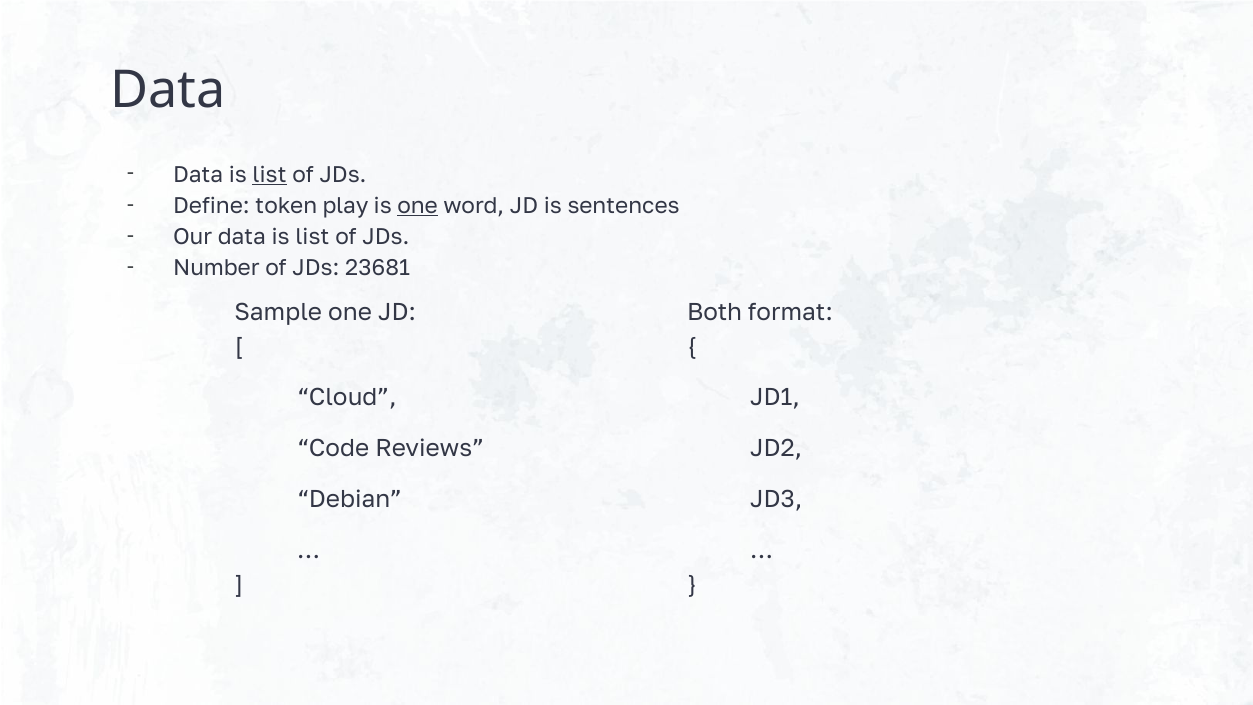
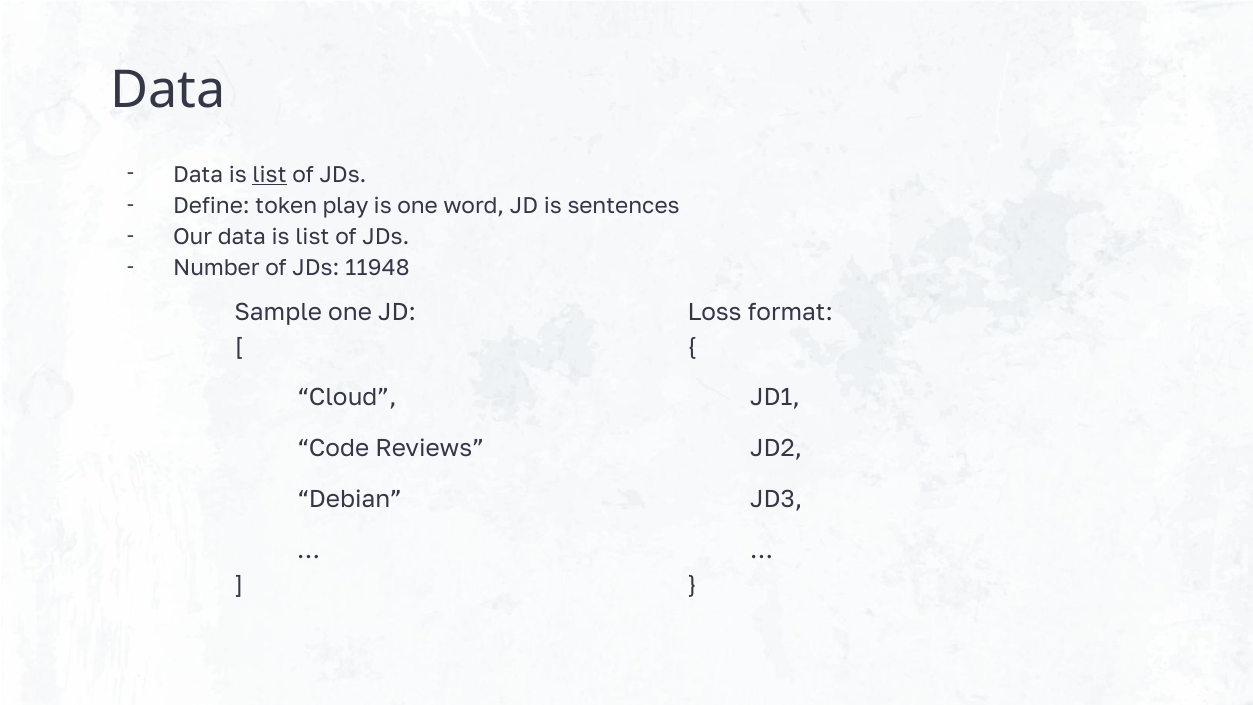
one at (418, 206) underline: present -> none
23681: 23681 -> 11948
Both: Both -> Loss
